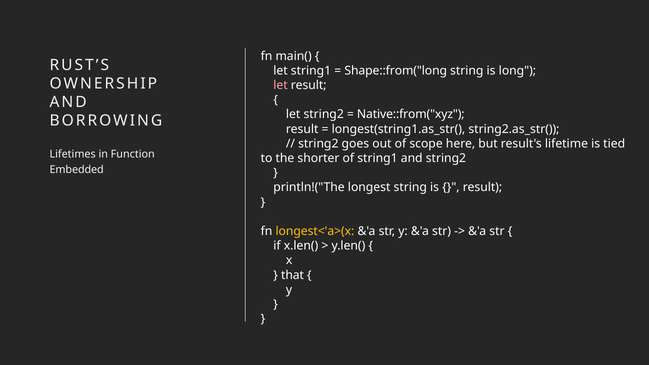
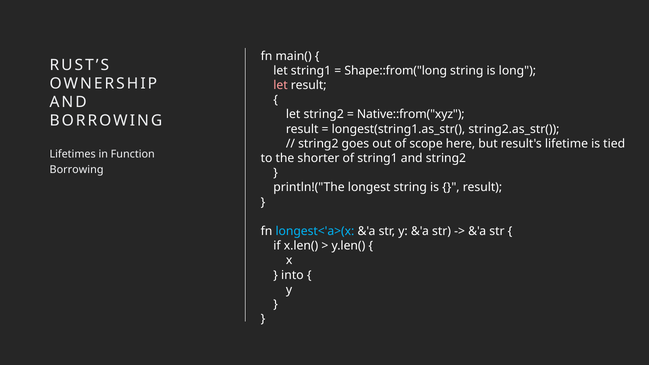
Embedded at (77, 170): Embedded -> Borrowing
longest<'a>(x colour: yellow -> light blue
that: that -> into
